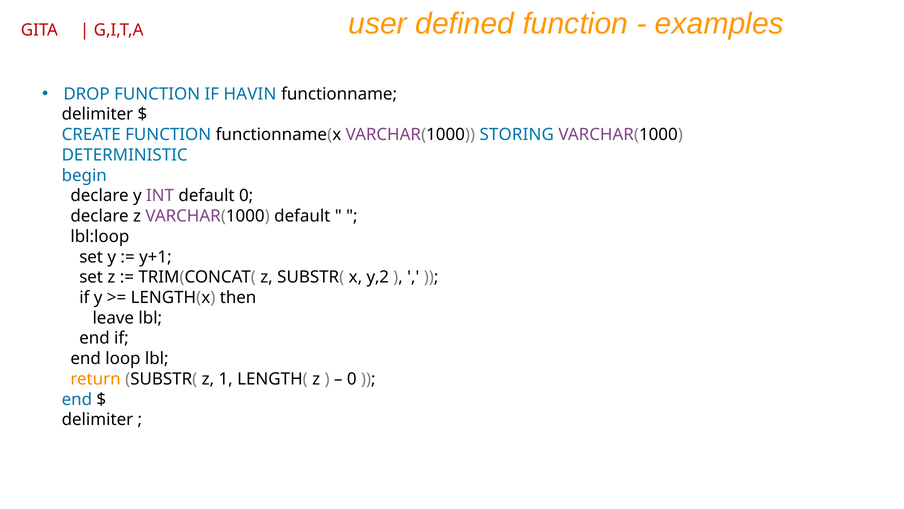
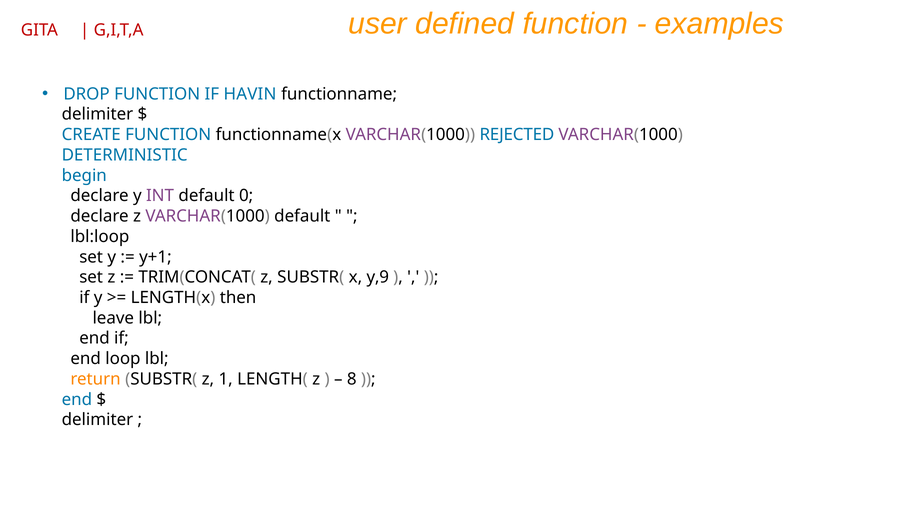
STORING: STORING -> REJECTED
y,2: y,2 -> y,9
0 at (352, 379): 0 -> 8
